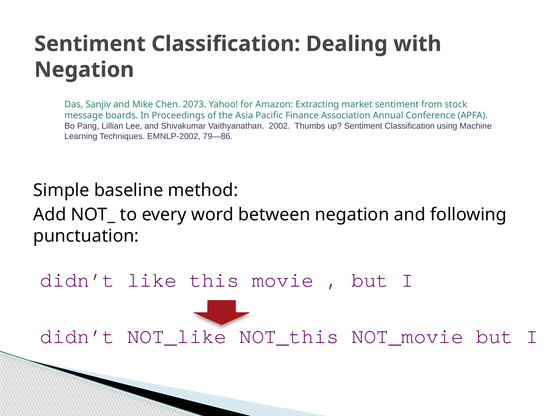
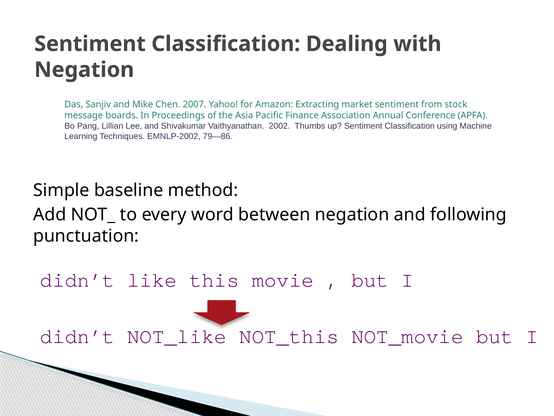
2073: 2073 -> 2007
